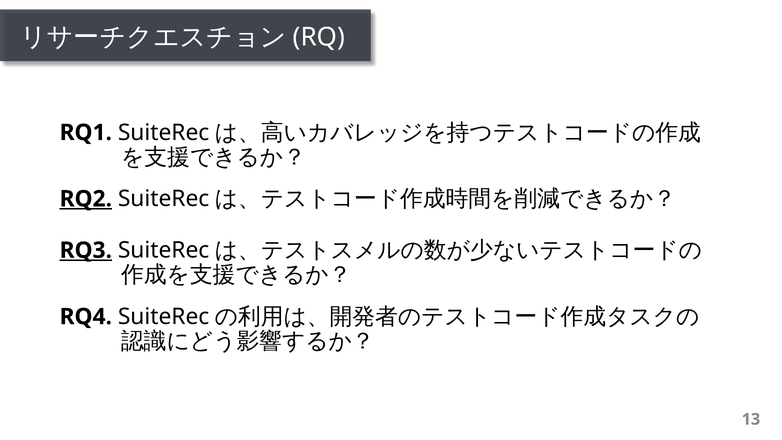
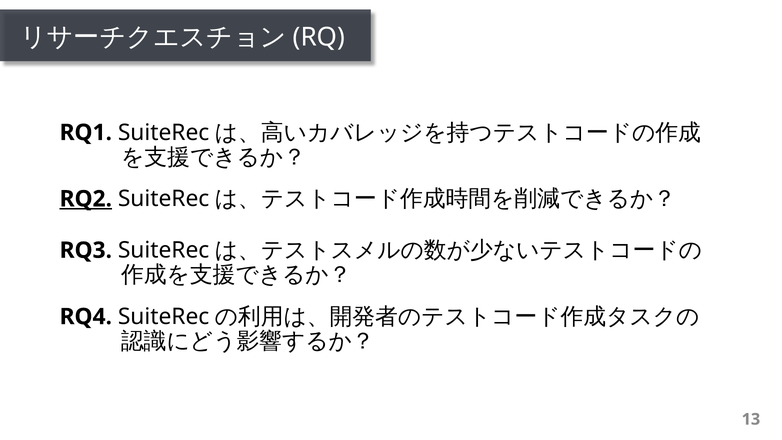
RQ3 underline: present -> none
